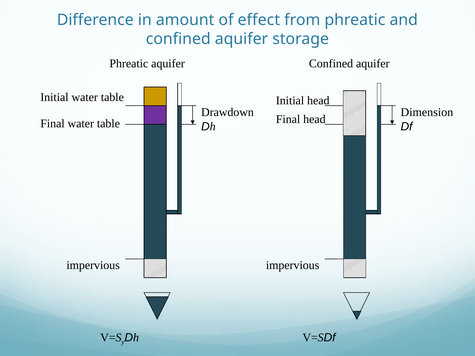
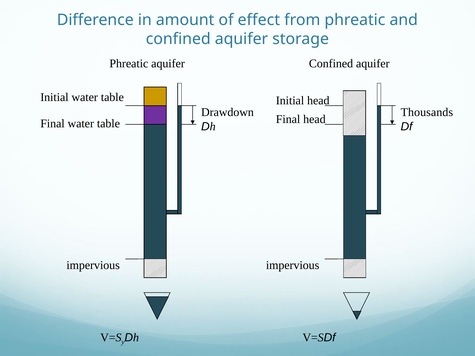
Dimension: Dimension -> Thousands
